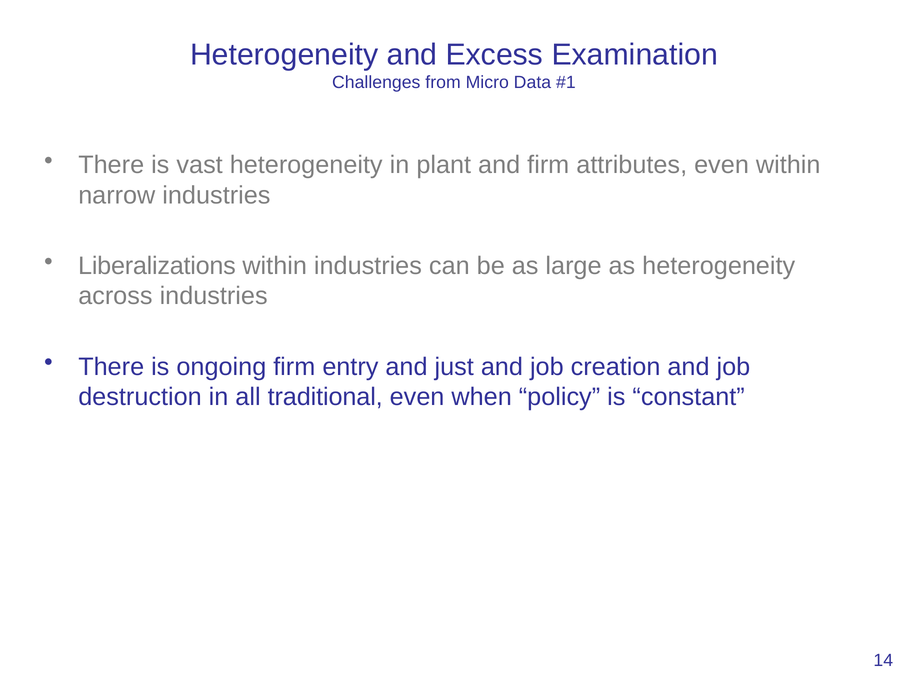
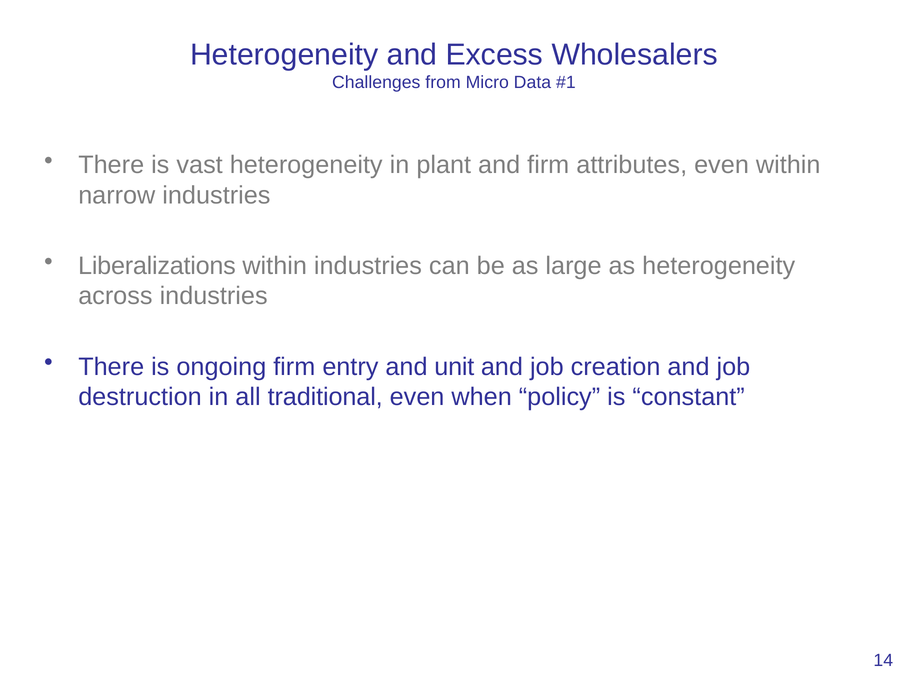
Examination: Examination -> Wholesalers
just: just -> unit
